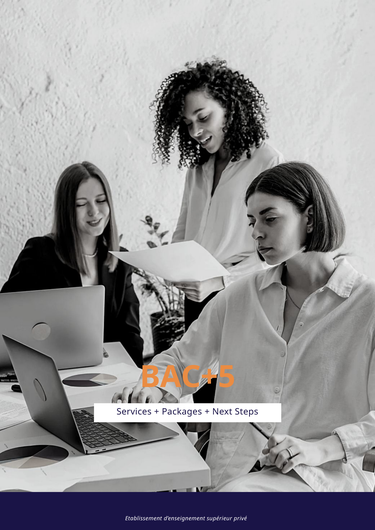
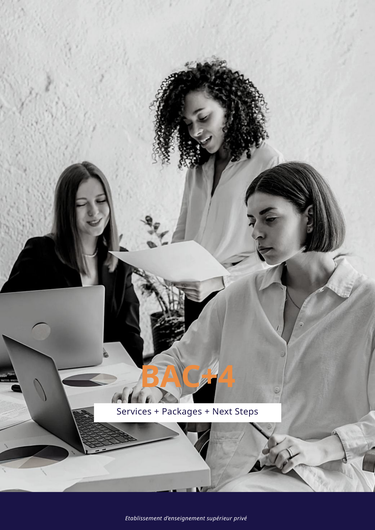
BAC+5: BAC+5 -> BAC+4
